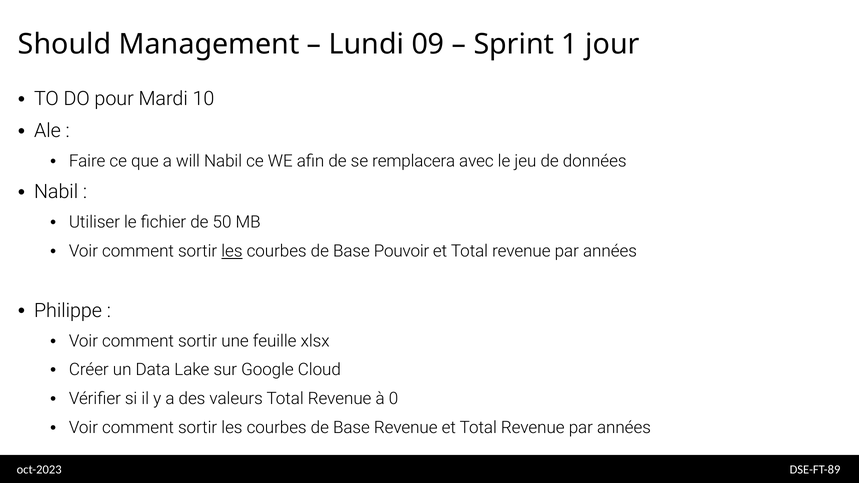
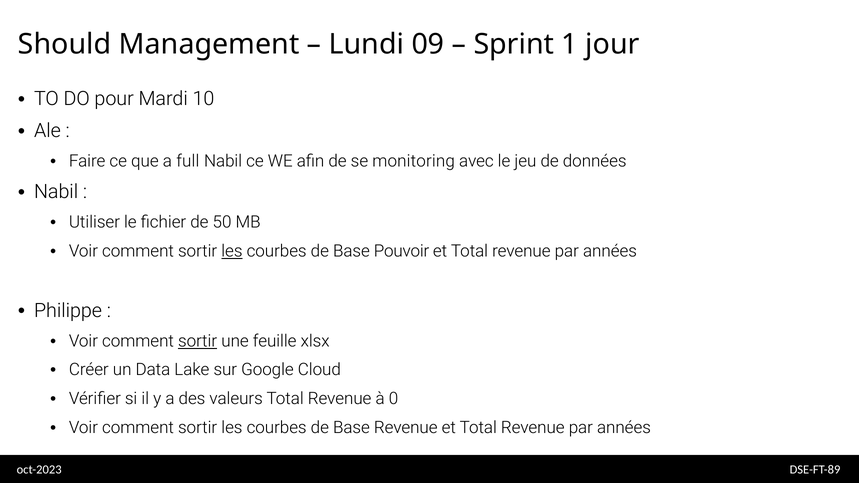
will: will -> full
remplacera: remplacera -> monitoring
sortir at (198, 341) underline: none -> present
